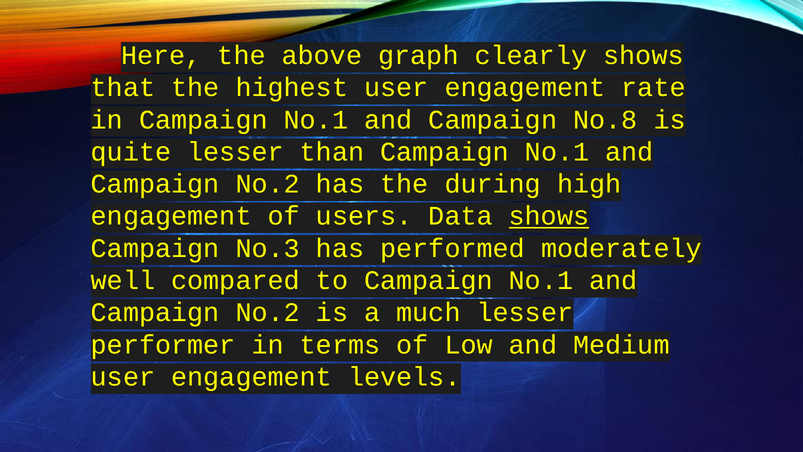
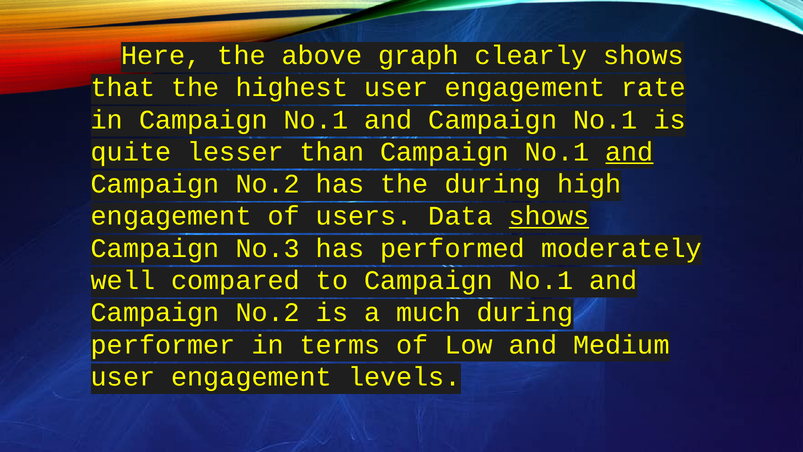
and Campaign No.8: No.8 -> No.1
and at (629, 152) underline: none -> present
much lesser: lesser -> during
